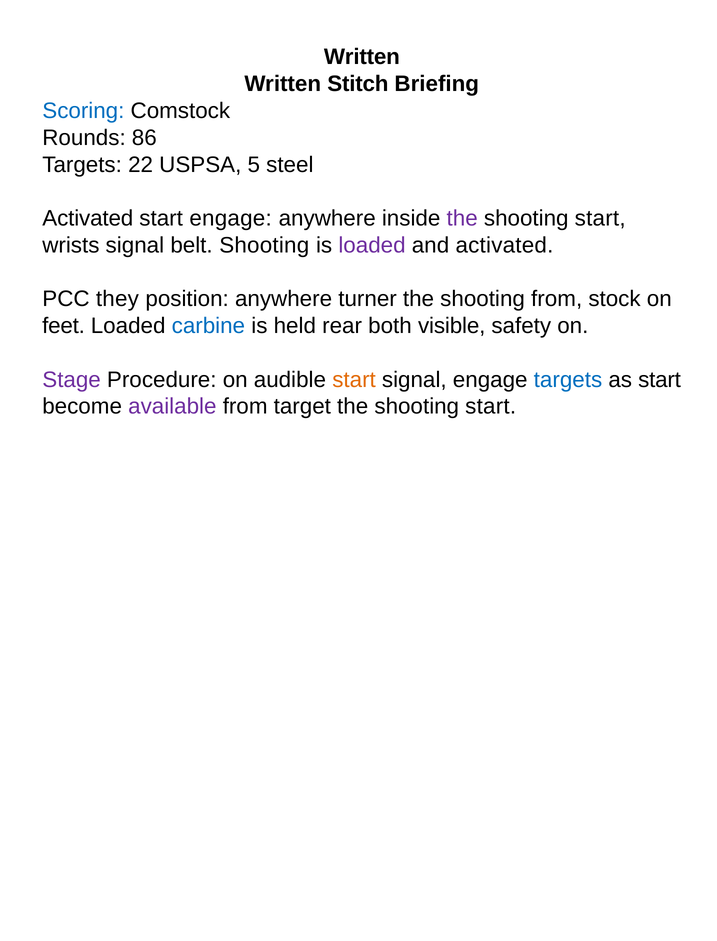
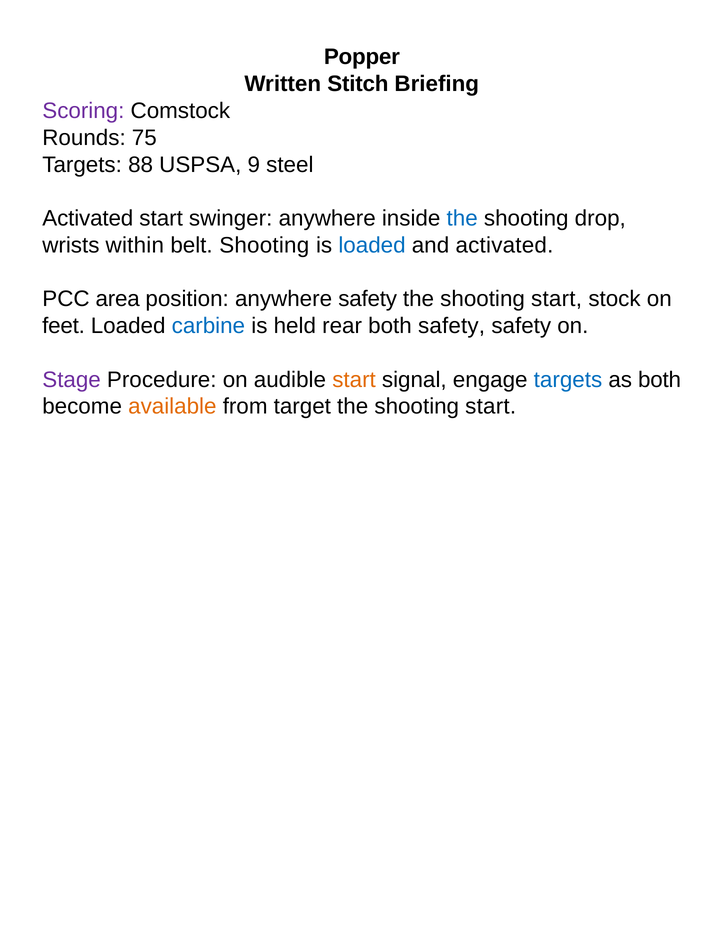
Written at (362, 57): Written -> Popper
Scoring colour: blue -> purple
86: 86 -> 75
22: 22 -> 88
5: 5 -> 9
start engage: engage -> swinger
the at (462, 218) colour: purple -> blue
start at (600, 218): start -> drop
wrists signal: signal -> within
loaded at (372, 245) colour: purple -> blue
they: they -> area
anywhere turner: turner -> safety
from at (557, 299): from -> start
both visible: visible -> safety
as start: start -> both
available colour: purple -> orange
